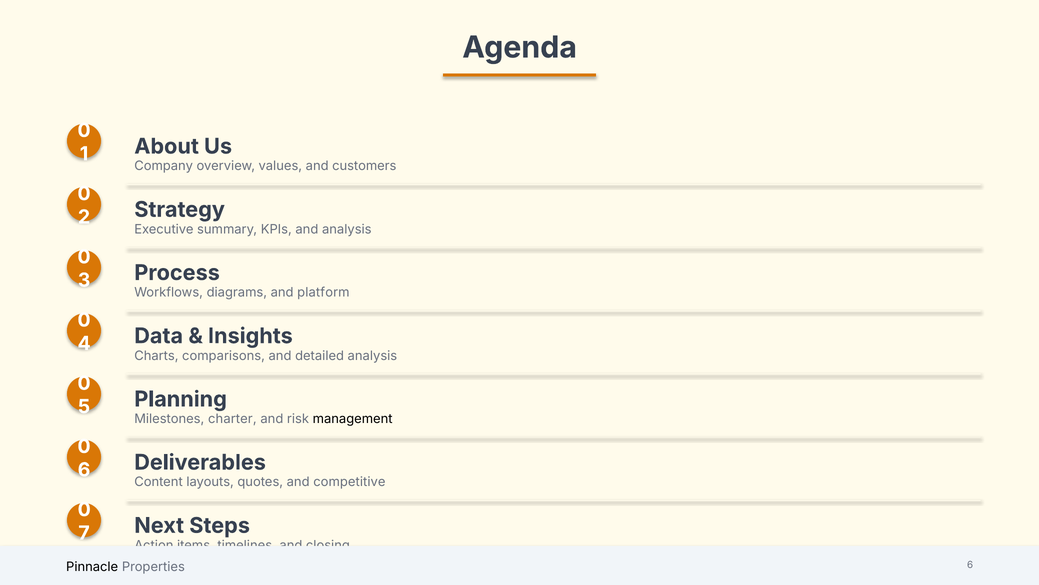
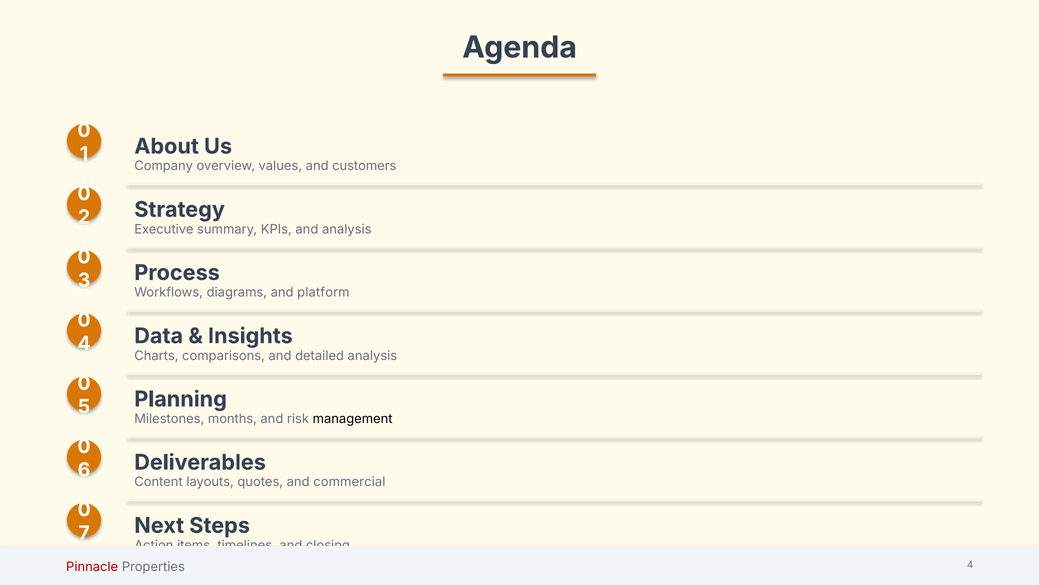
charter: charter -> months
competitive: competitive -> commercial
Pinnacle colour: black -> red
Properties 6: 6 -> 4
